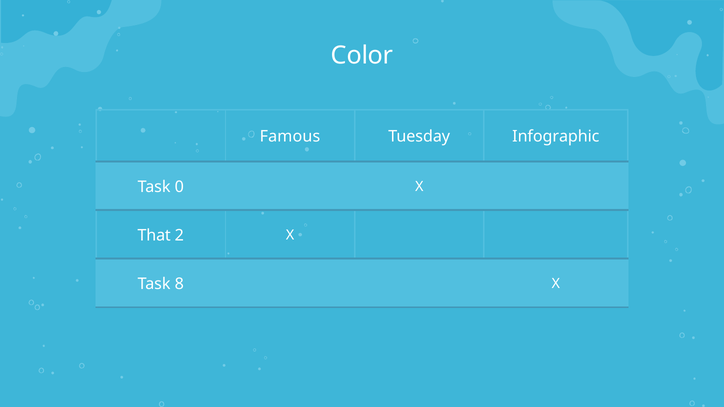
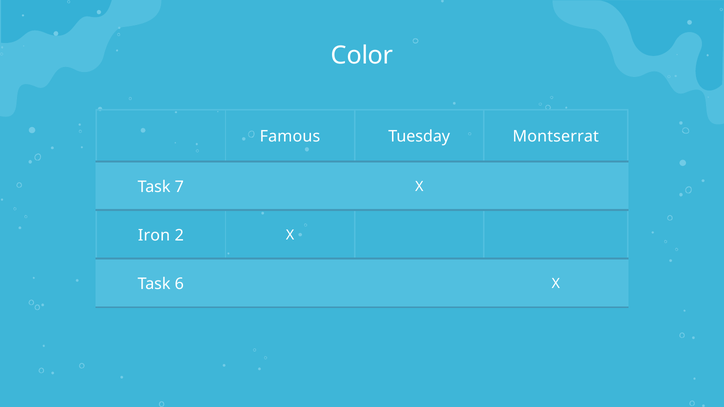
Infographic: Infographic -> Montserrat
0: 0 -> 7
That: That -> Iron
8: 8 -> 6
